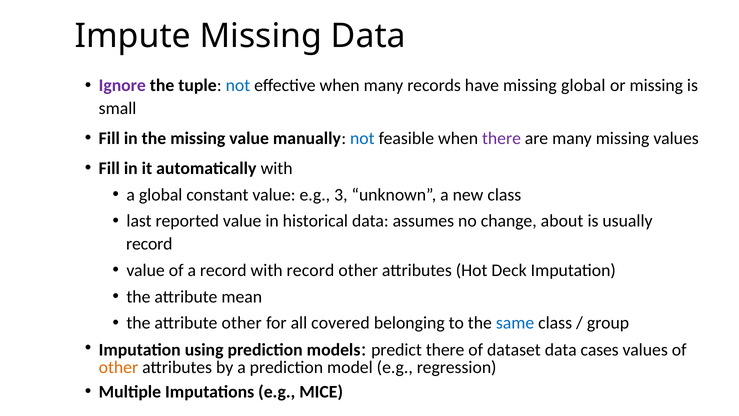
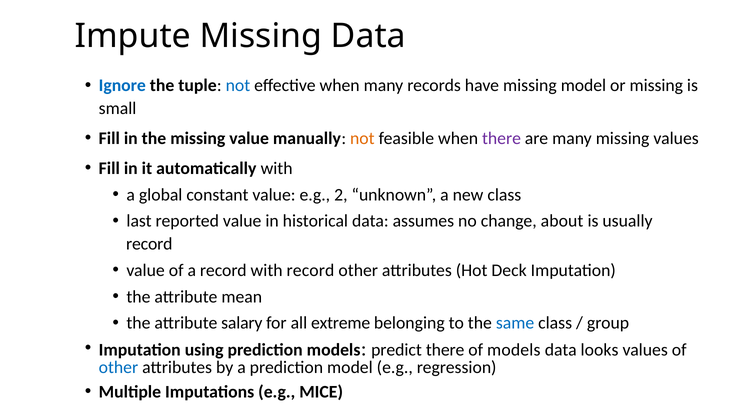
Ignore colour: purple -> blue
missing global: global -> model
not at (362, 138) colour: blue -> orange
3: 3 -> 2
attribute other: other -> salary
covered: covered -> extreme
of dataset: dataset -> models
cases: cases -> looks
other at (118, 367) colour: orange -> blue
